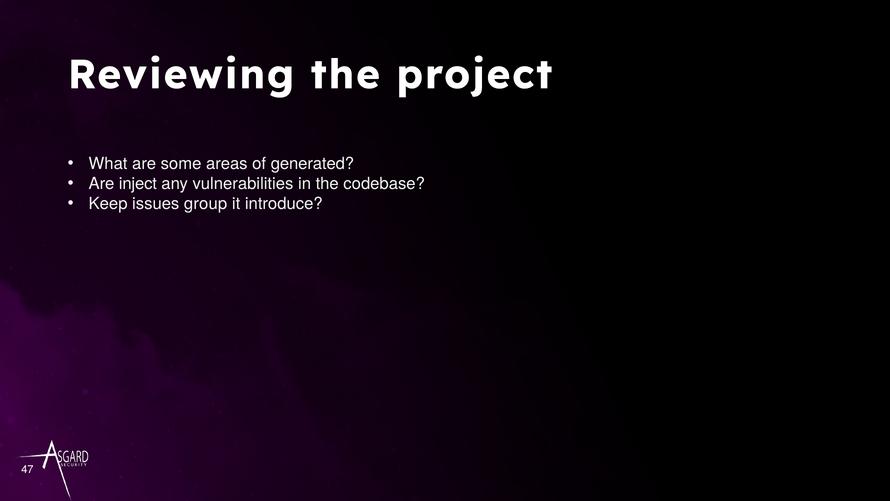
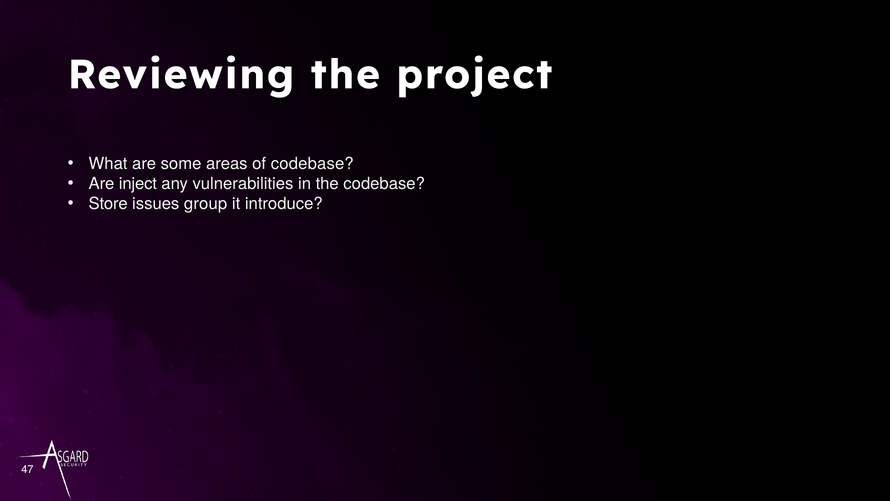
of generated: generated -> codebase
Keep: Keep -> Store
